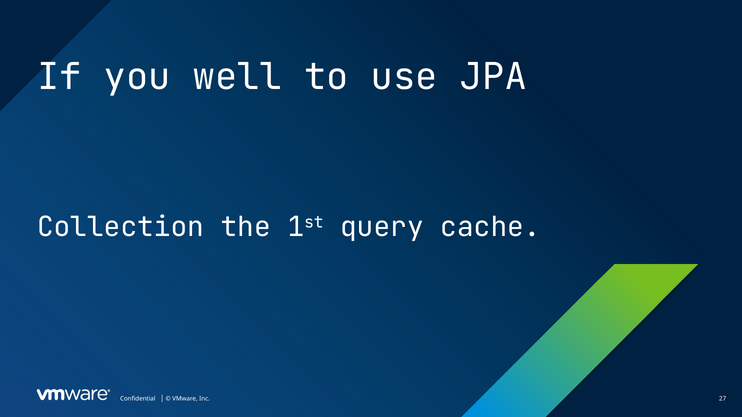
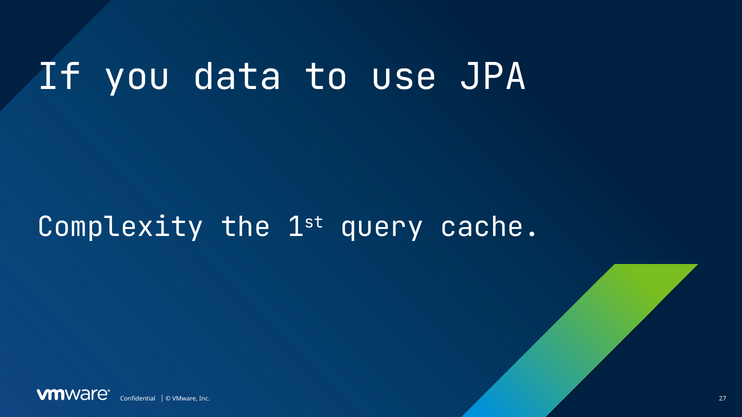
well: well -> data
Collection: Collection -> Complexity
